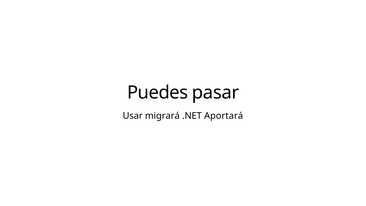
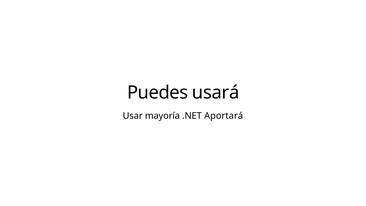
pasar: pasar -> usará
migrará: migrará -> mayoría
